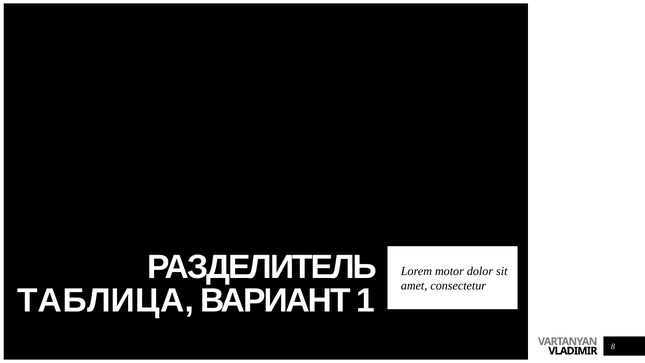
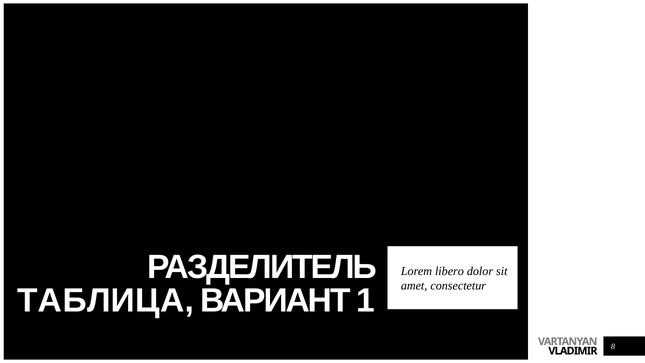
motor: motor -> libero
